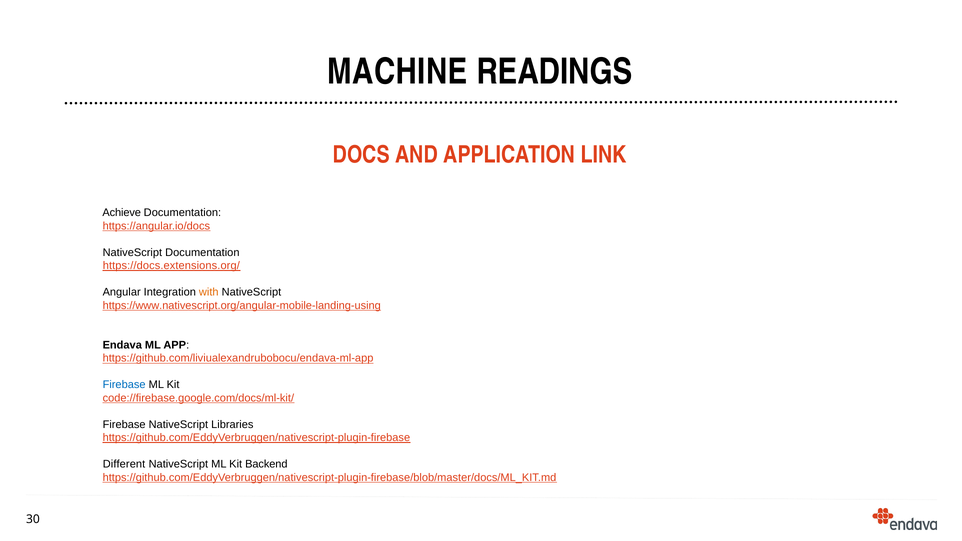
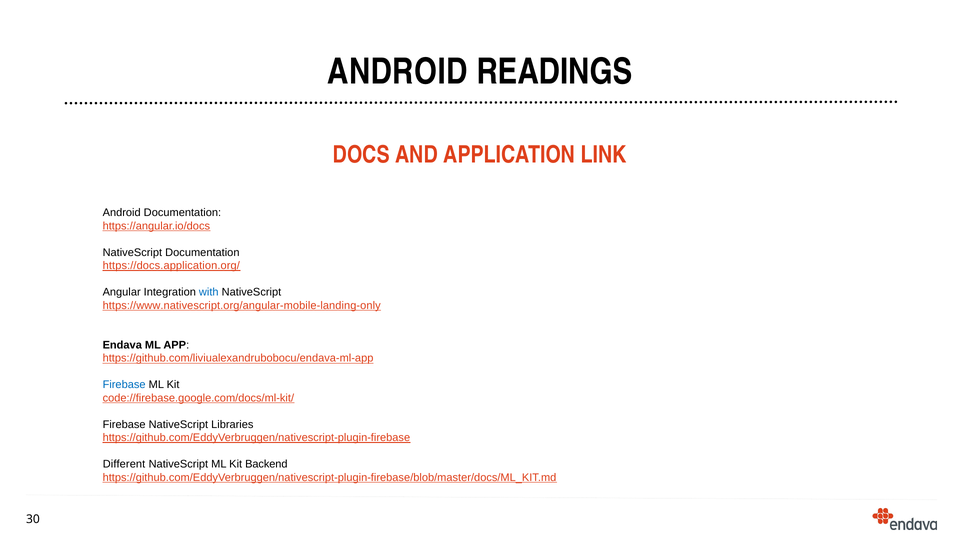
MACHINE at (397, 72): MACHINE -> ANDROID
Achieve at (122, 213): Achieve -> Android
https://docs.extensions.org/: https://docs.extensions.org/ -> https://docs.application.org/
with colour: orange -> blue
https://www.nativescript.org/angular-mobile-landing-using: https://www.nativescript.org/angular-mobile-landing-using -> https://www.nativescript.org/angular-mobile-landing-only
